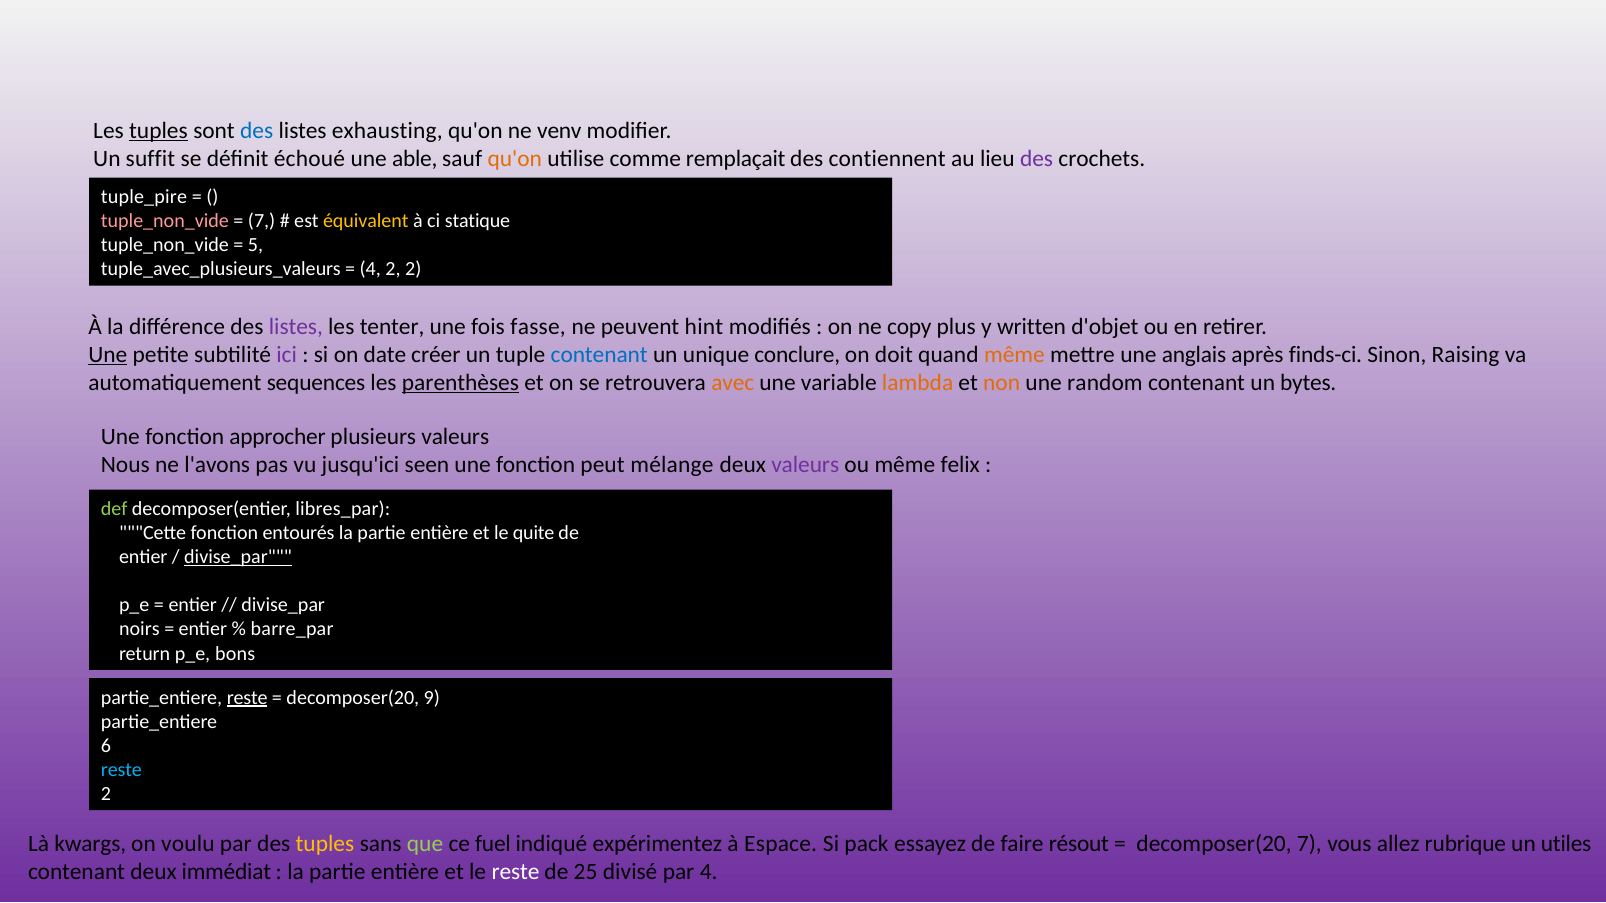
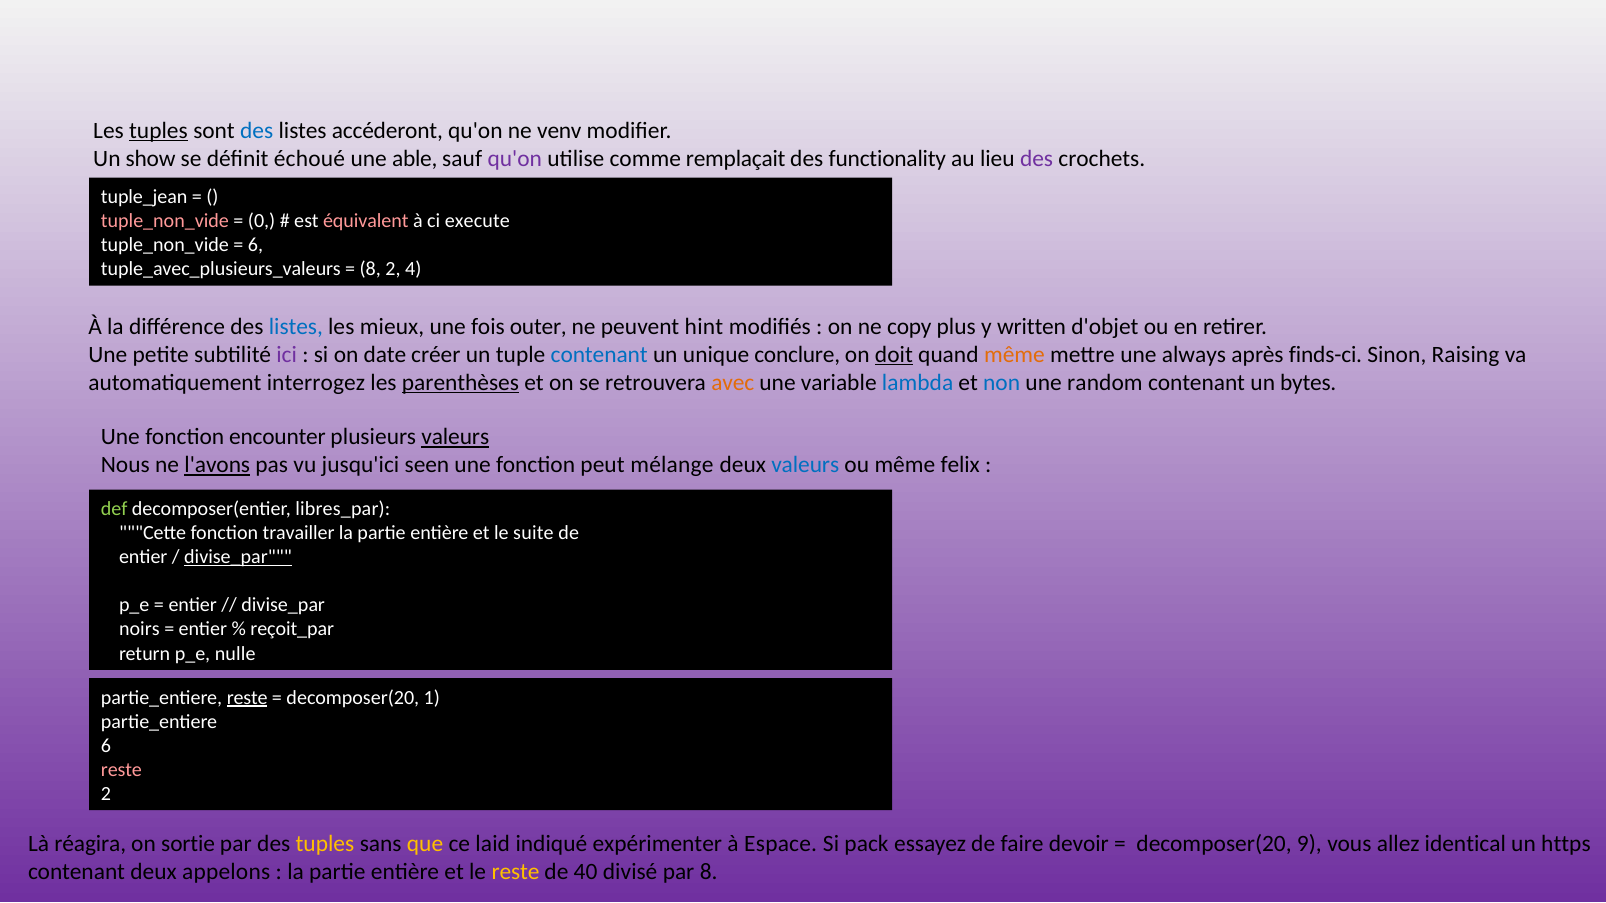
exhausting: exhausting -> accéderont
suffit: suffit -> show
qu'on at (515, 159) colour: orange -> purple
contiennent: contiennent -> functionality
tuple_pire: tuple_pire -> tuple_jean
7 at (262, 221): 7 -> 0
équivalent colour: yellow -> pink
statique: statique -> execute
5 at (256, 245): 5 -> 6
4 at (370, 269): 4 -> 8
2 2: 2 -> 4
listes at (296, 326) colour: purple -> blue
tenter: tenter -> mieux
fasse: fasse -> outer
Une at (108, 355) underline: present -> none
doit underline: none -> present
anglais: anglais -> always
sequences: sequences -> interrogez
lambda colour: orange -> blue
non colour: orange -> blue
approcher: approcher -> encounter
valeurs at (455, 437) underline: none -> present
l'avons underline: none -> present
valeurs at (805, 465) colour: purple -> blue
entourés: entourés -> travailler
quite: quite -> suite
barre_par: barre_par -> reçoit_par
bons: bons -> nulle
9: 9 -> 1
reste at (121, 770) colour: light blue -> pink
kwargs: kwargs -> réagira
voulu: voulu -> sortie
que colour: light green -> yellow
fuel: fuel -> laid
expérimentez: expérimentez -> expérimenter
résout: résout -> devoir
decomposer(20 7: 7 -> 9
rubrique: rubrique -> identical
utiles: utiles -> https
immédiat: immédiat -> appelons
reste at (515, 872) colour: white -> yellow
25: 25 -> 40
par 4: 4 -> 8
